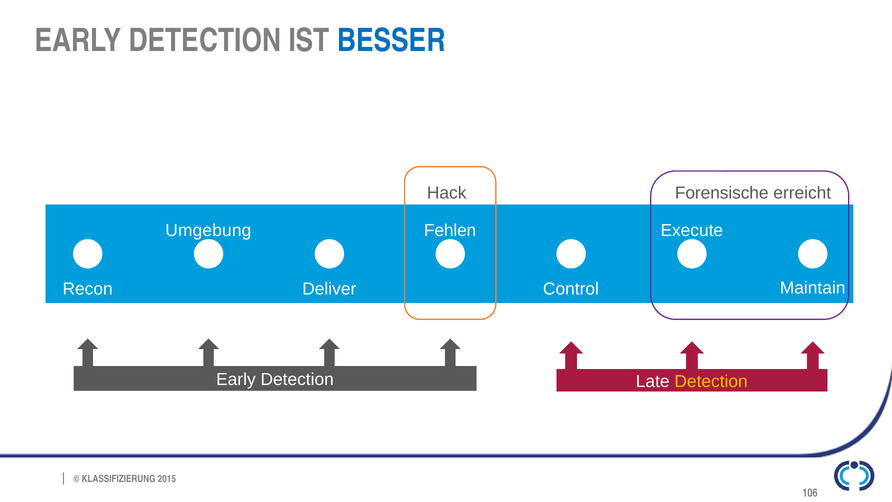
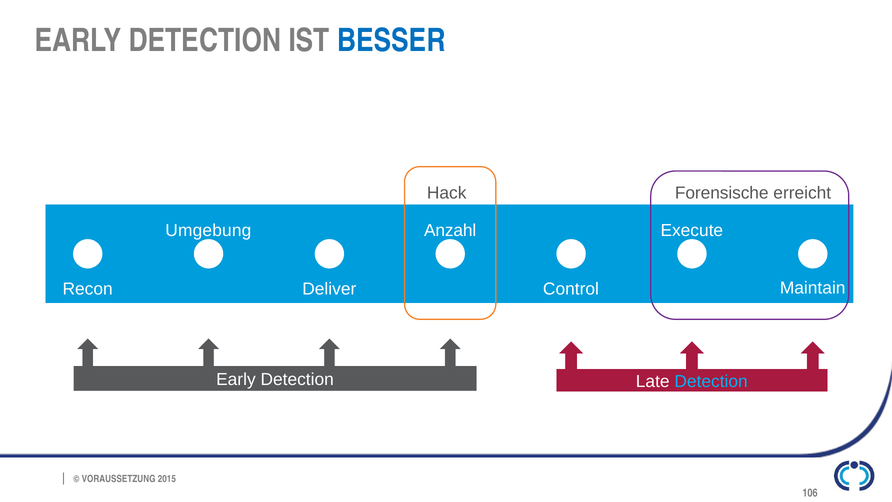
Fehlen: Fehlen -> Anzahl
Detection at (711, 381) colour: yellow -> light blue
KLASSIFIZIERUNG: KLASSIFIZIERUNG -> VORAUSSETZUNG
